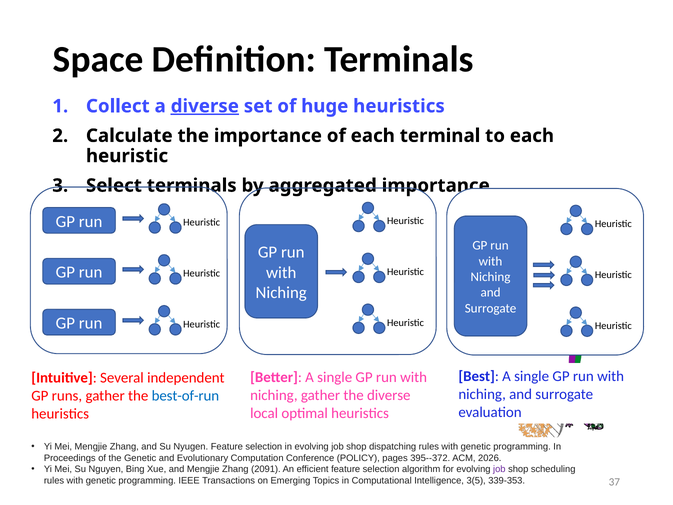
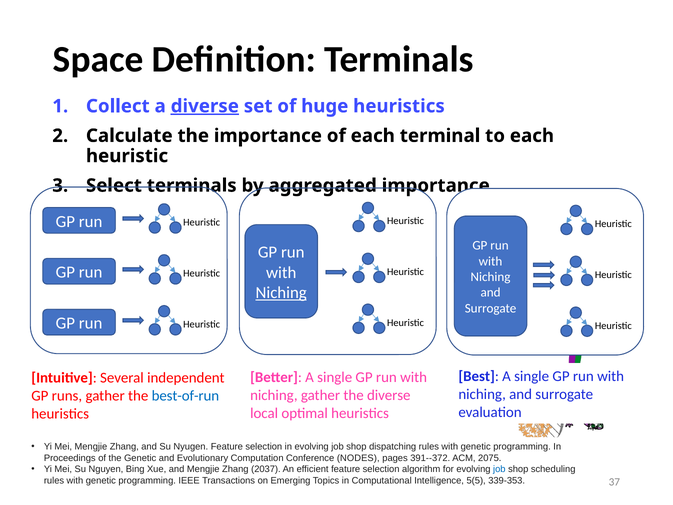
Niching at (281, 293) underline: none -> present
POLICY: POLICY -> NODES
395--372: 395--372 -> 391--372
2026: 2026 -> 2075
2091: 2091 -> 2037
job at (499, 469) colour: purple -> blue
3(5: 3(5 -> 5(5
